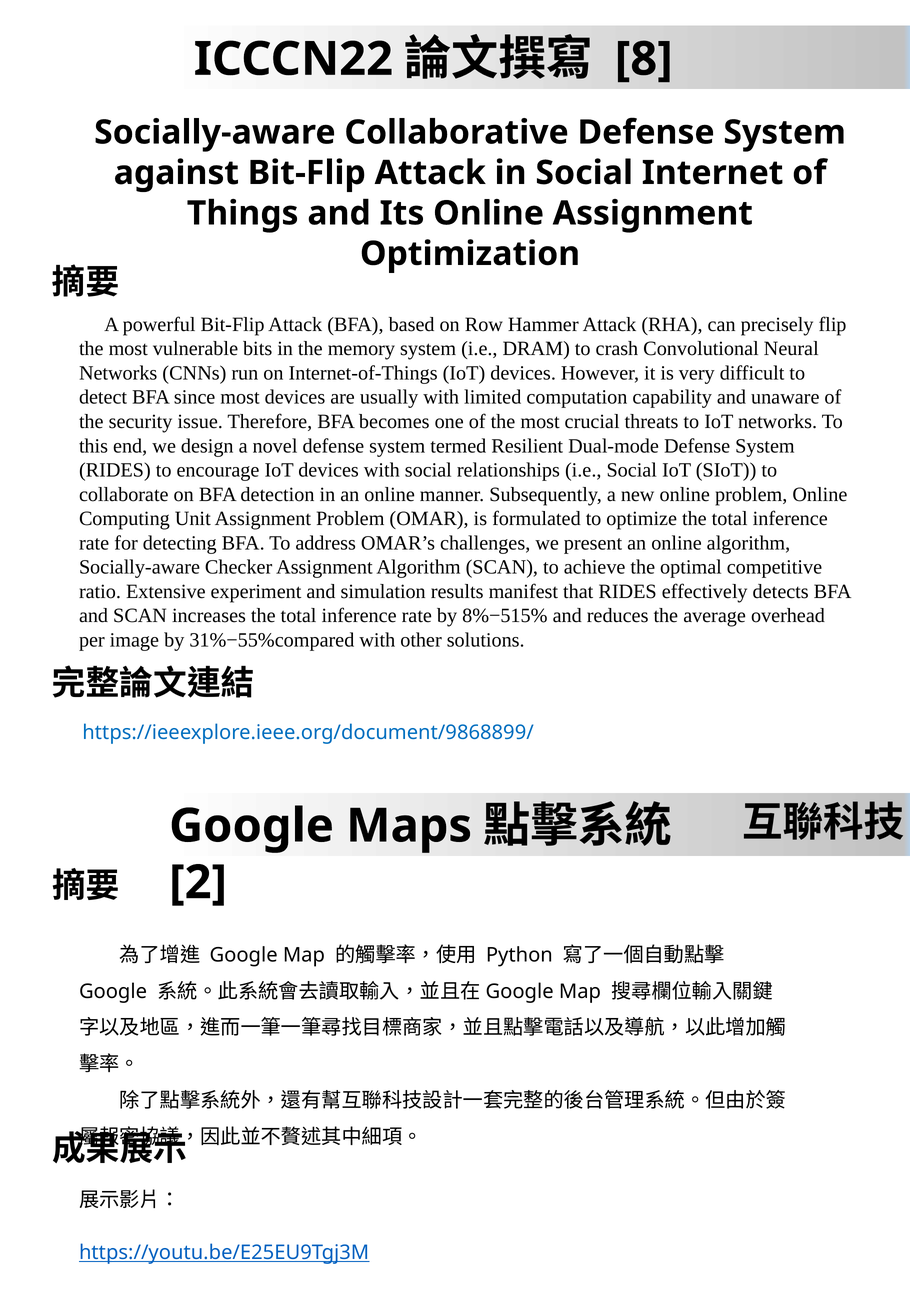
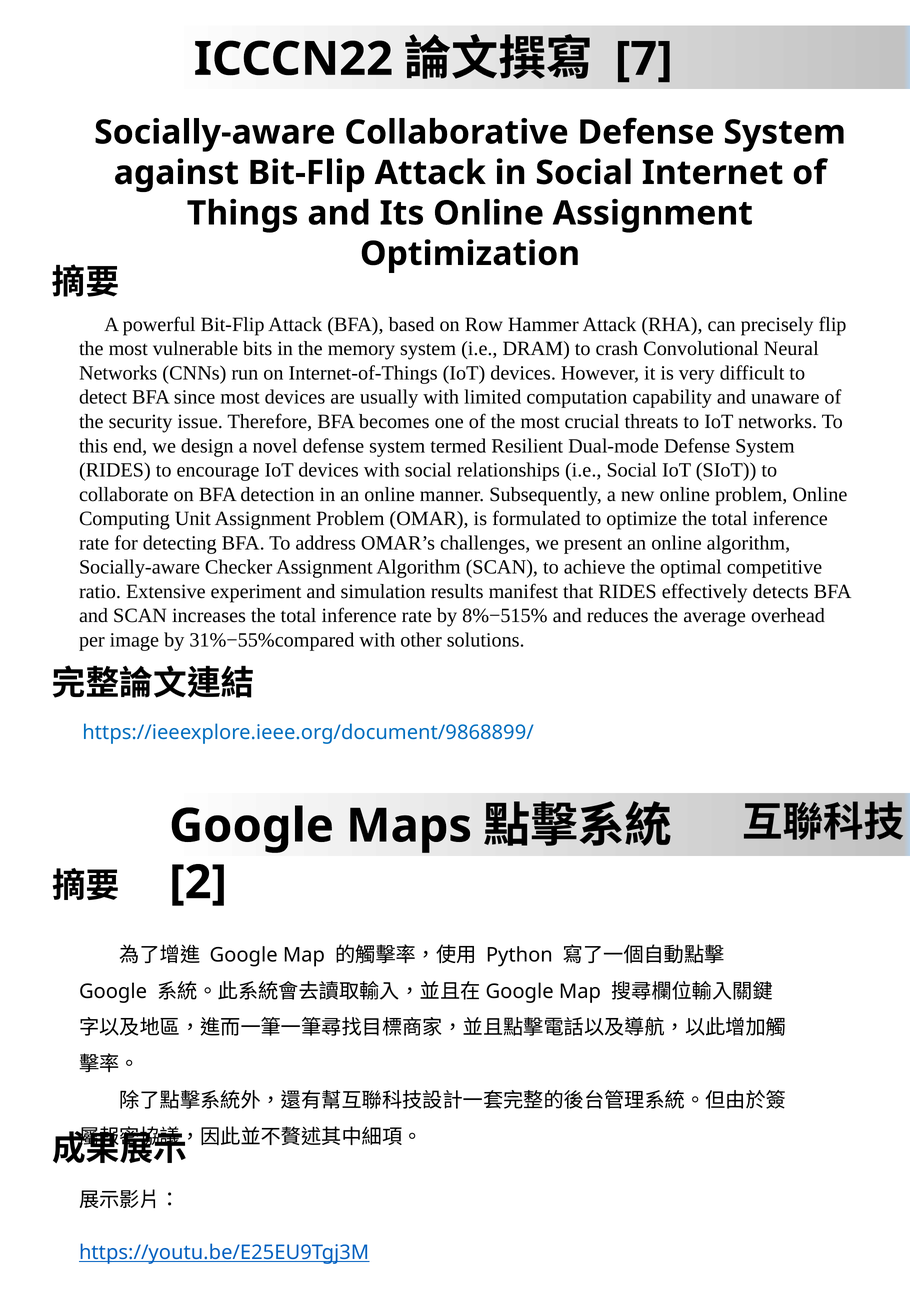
8: 8 -> 7
